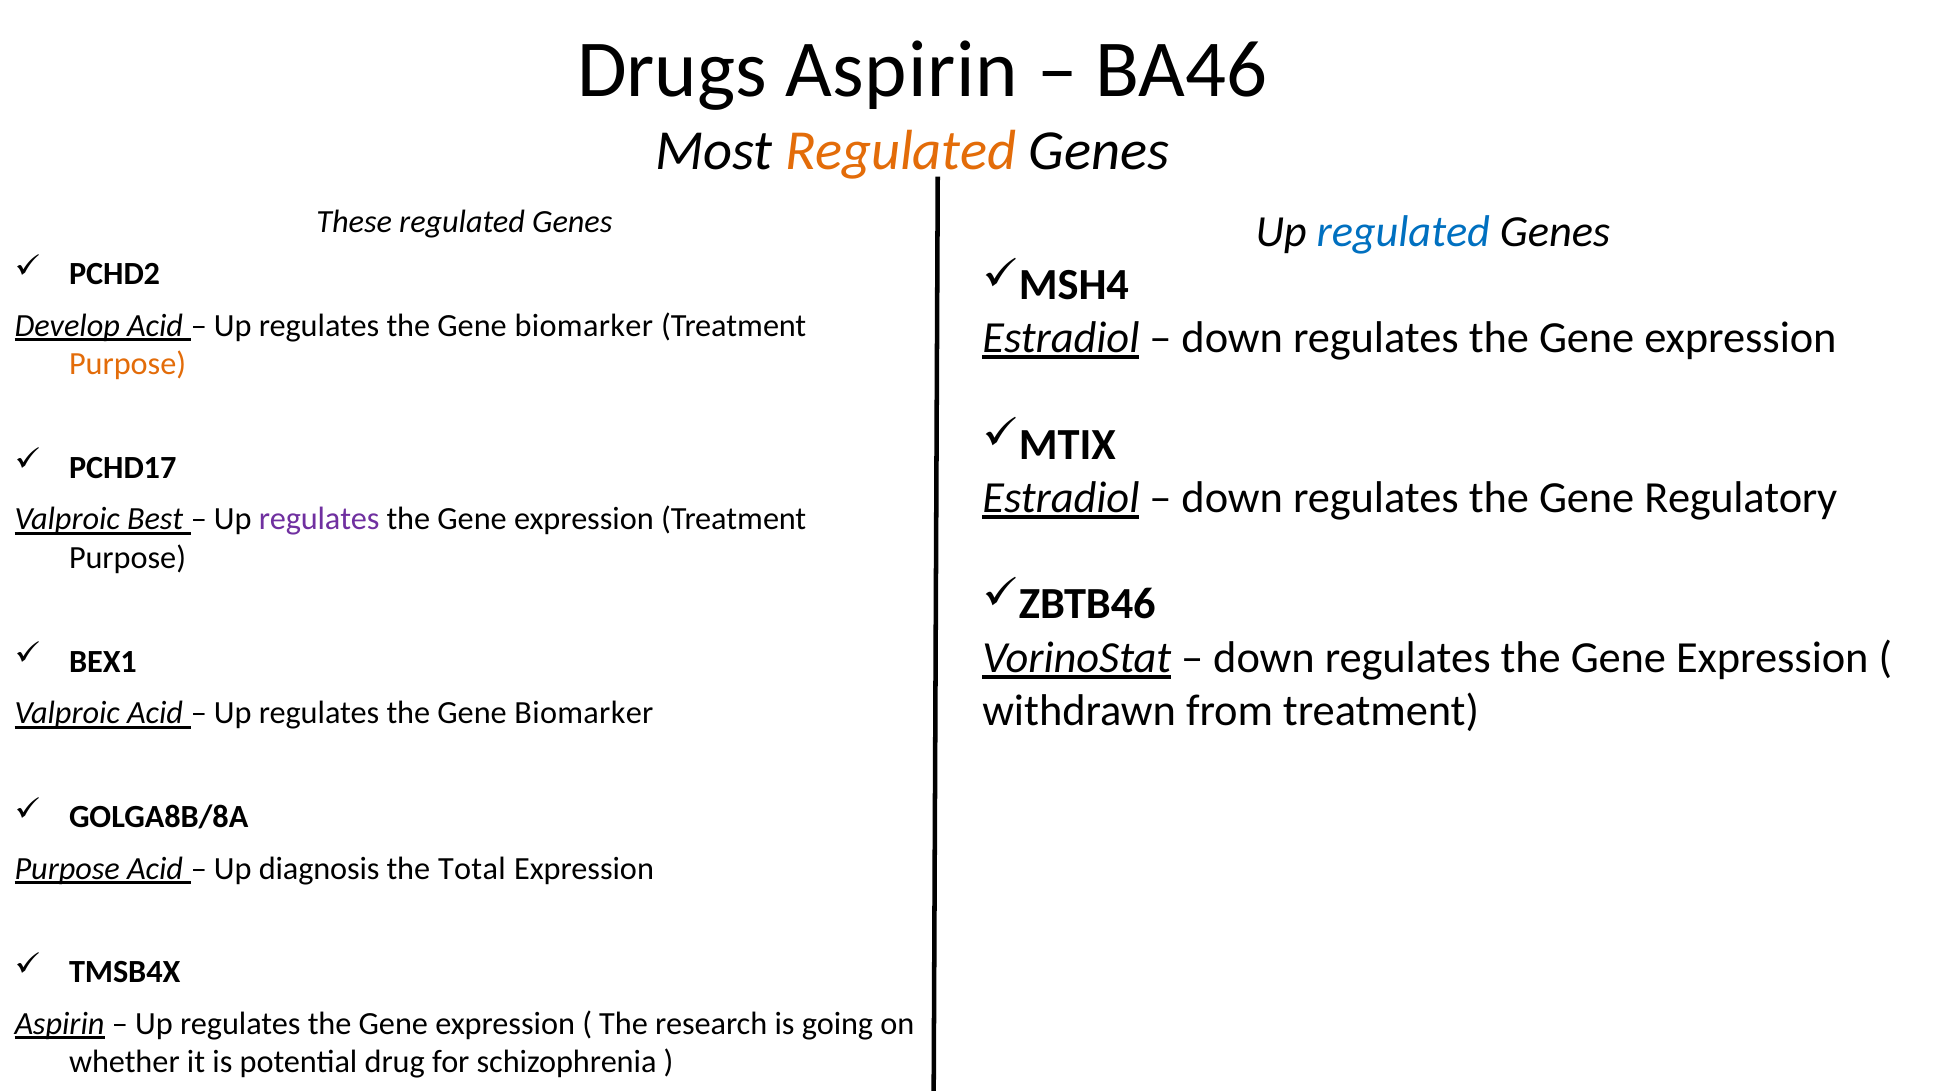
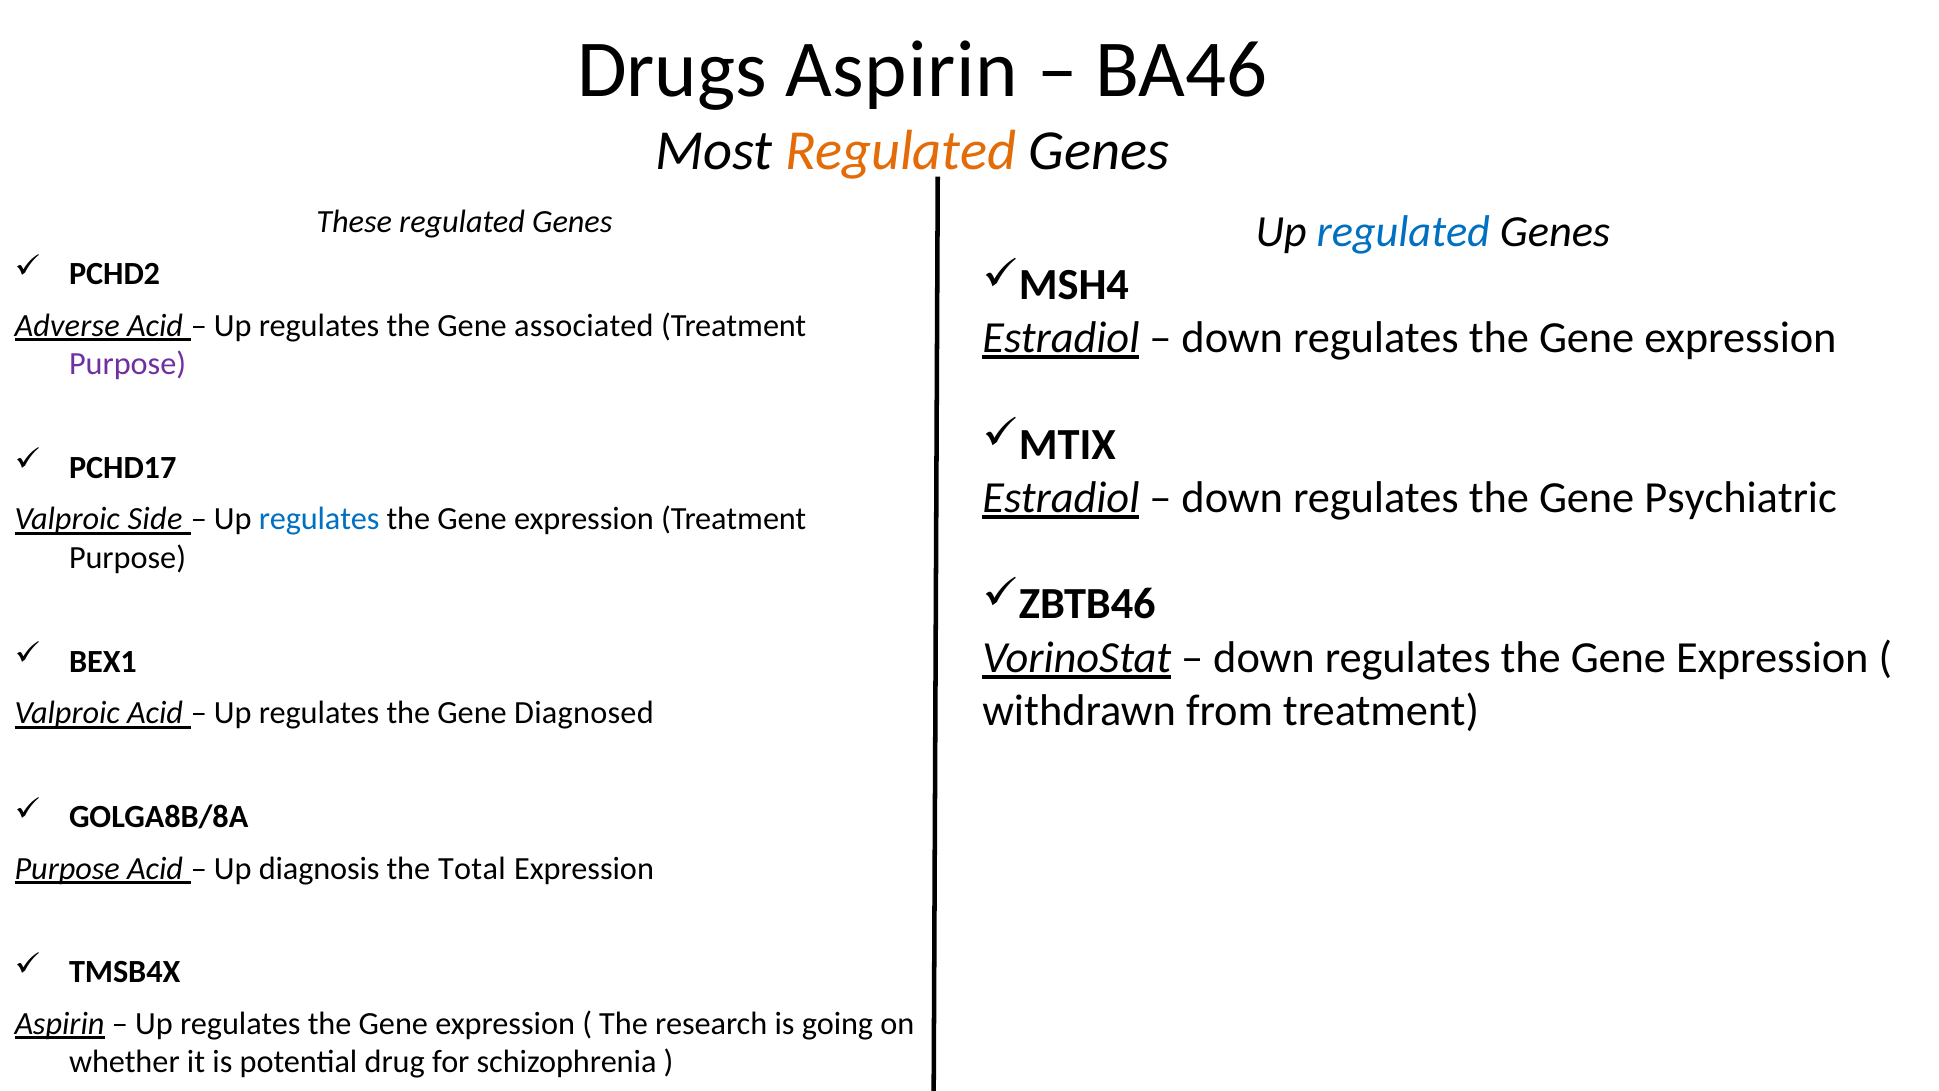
Develop: Develop -> Adverse
biomarker at (584, 325): biomarker -> associated
Purpose at (128, 364) colour: orange -> purple
Regulatory: Regulatory -> Psychiatric
Best: Best -> Side
regulates at (319, 519) colour: purple -> blue
Biomarker at (584, 713): Biomarker -> Diagnosed
